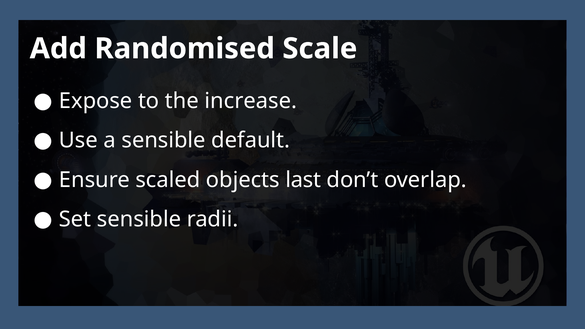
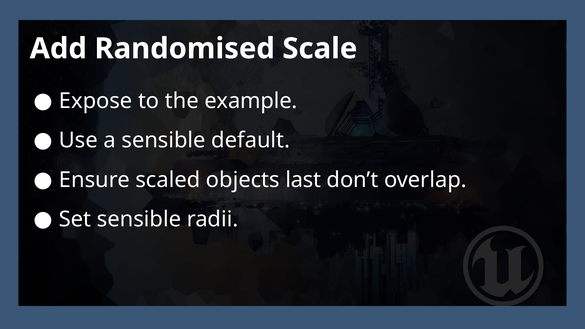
increase: increase -> example
